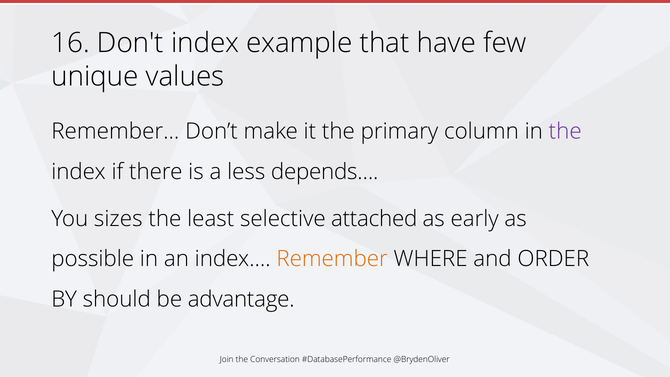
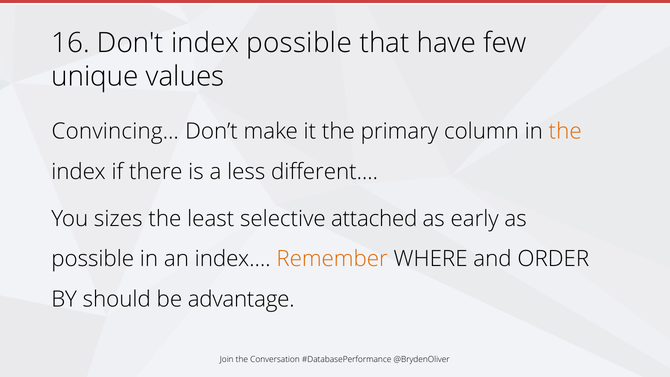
index example: example -> possible
Remember…: Remember… -> Convincing…
the at (565, 131) colour: purple -> orange
depends…: depends… -> different…
